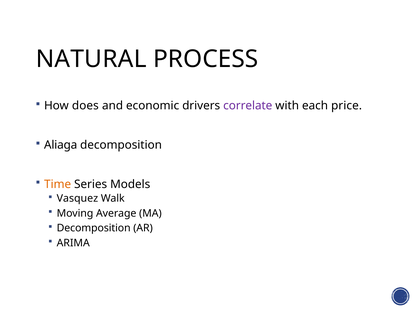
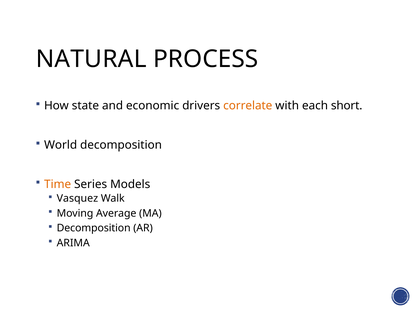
does: does -> state
correlate colour: purple -> orange
price: price -> short
Aliaga: Aliaga -> World
